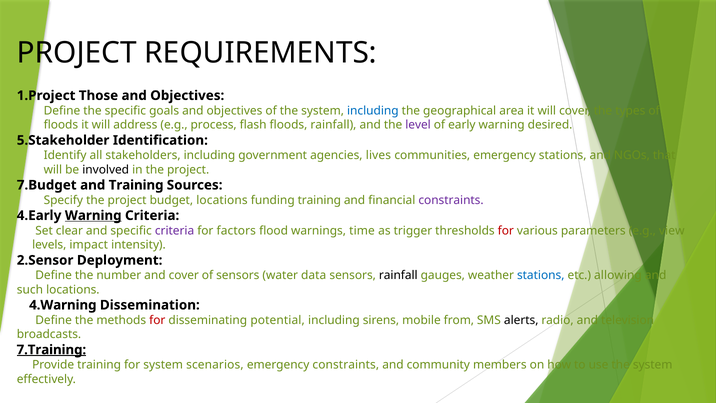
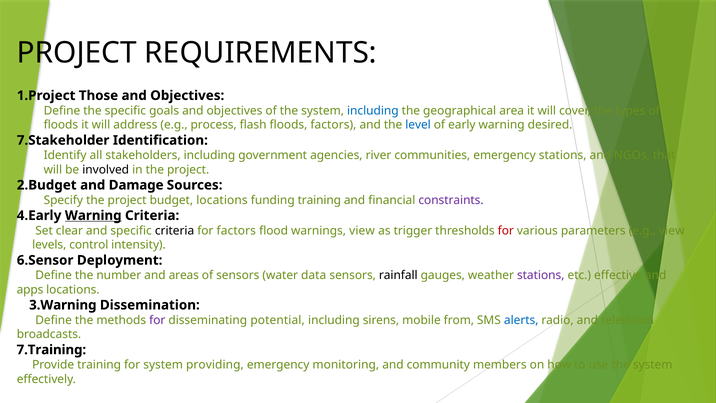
floods rainfall: rainfall -> factors
level colour: purple -> blue
5.Stakeholder: 5.Stakeholder -> 7.Stakeholder
lives: lives -> river
7.Budget: 7.Budget -> 2.Budget
and Training: Training -> Damage
criteria at (175, 230) colour: purple -> black
warnings time: time -> view
impact: impact -> control
2.Sensor: 2.Sensor -> 6.Sensor
and cover: cover -> areas
stations at (541, 275) colour: blue -> purple
allowing: allowing -> effective
such: such -> apps
4.Warning: 4.Warning -> 3.Warning
for at (157, 320) colour: red -> purple
alerts colour: black -> blue
7.Training underline: present -> none
scenarios: scenarios -> providing
emergency constraints: constraints -> monitoring
